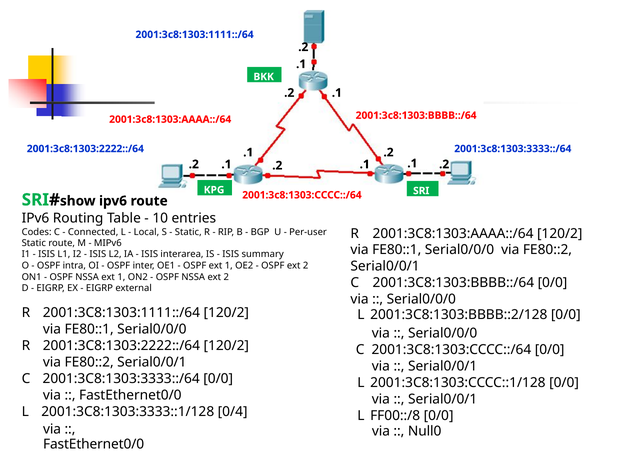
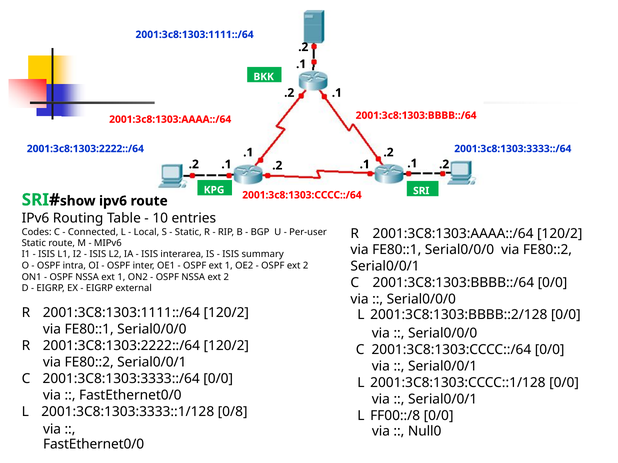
0/4: 0/4 -> 0/8
